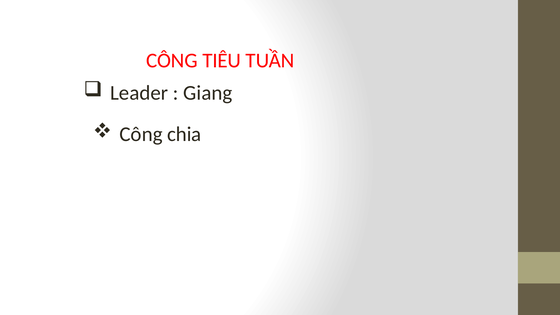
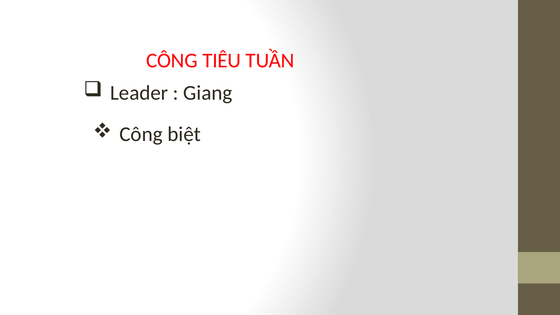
chia: chia -> biệt
